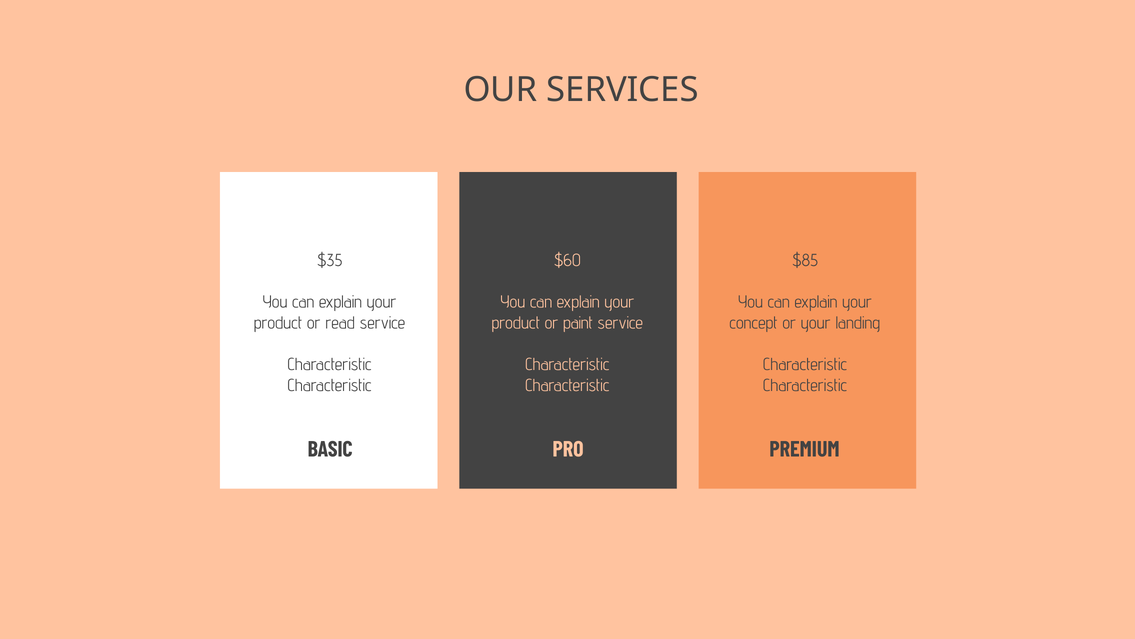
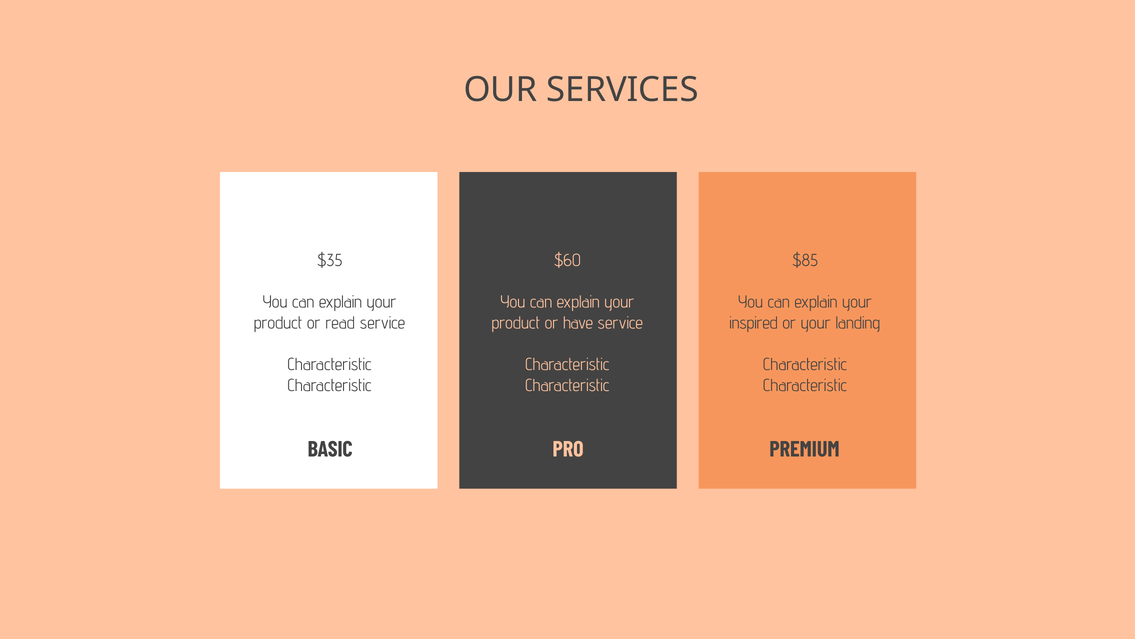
paint: paint -> have
concept: concept -> inspired
